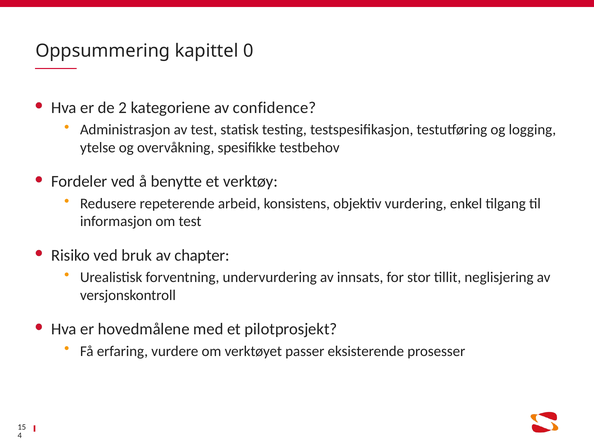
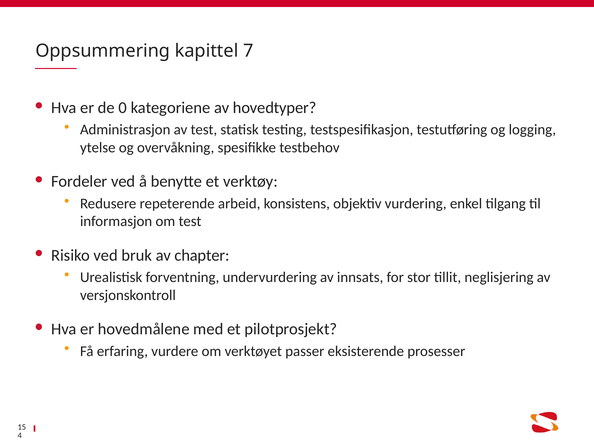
0: 0 -> 7
2: 2 -> 0
confidence: confidence -> hovedtyper
